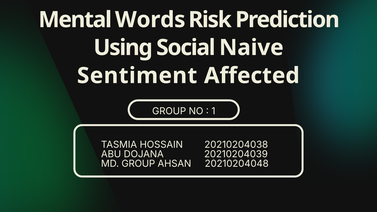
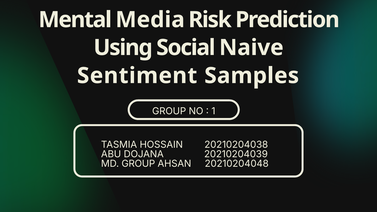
Words: Words -> Media
Affected: Affected -> Samples
